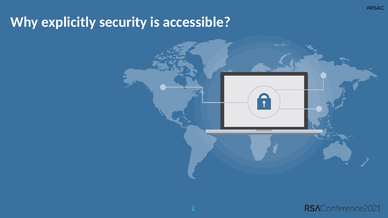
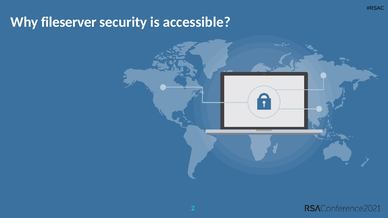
explicitly: explicitly -> fileserver
